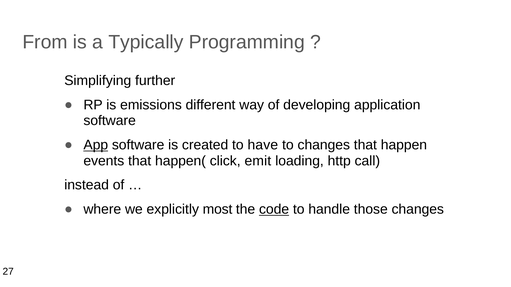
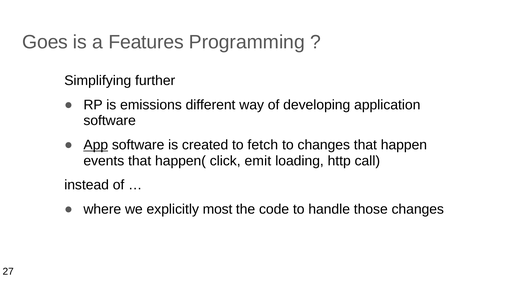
From: From -> Goes
Typically: Typically -> Features
have: have -> fetch
code underline: present -> none
